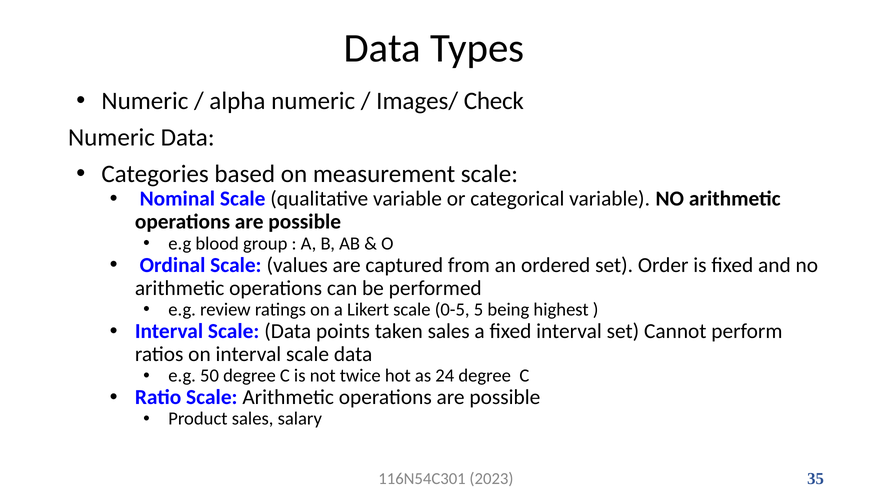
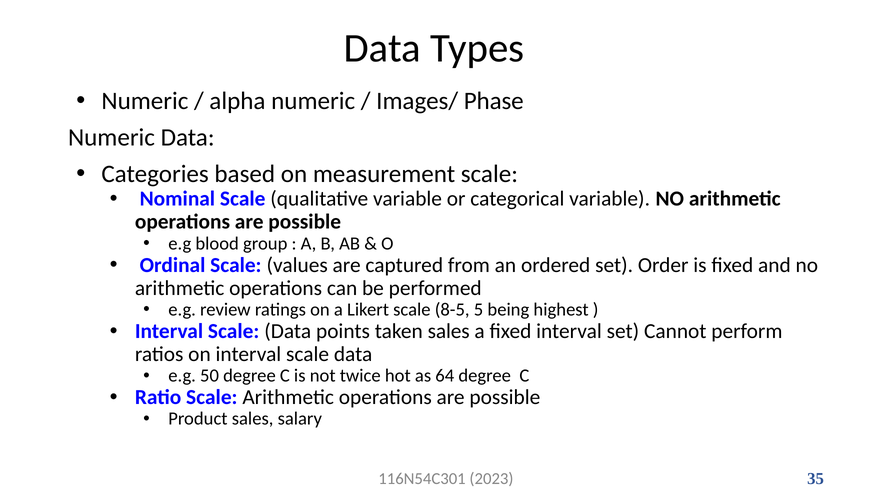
Check: Check -> Phase
0-5: 0-5 -> 8-5
24: 24 -> 64
